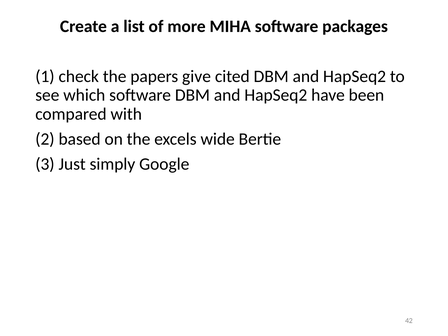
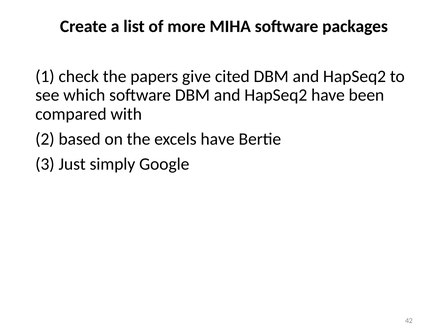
excels wide: wide -> have
